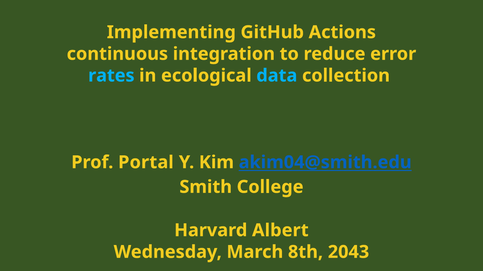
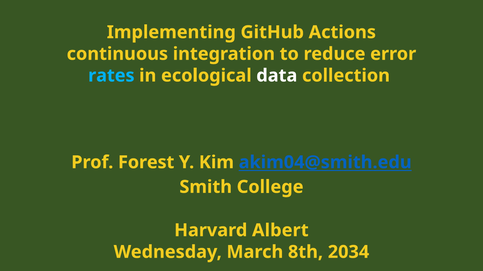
data colour: light blue -> white
Portal: Portal -> Forest
2043: 2043 -> 2034
